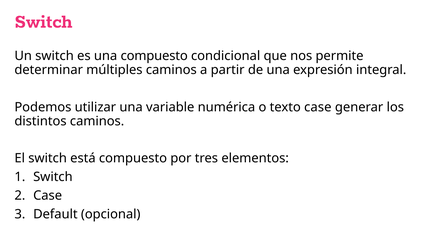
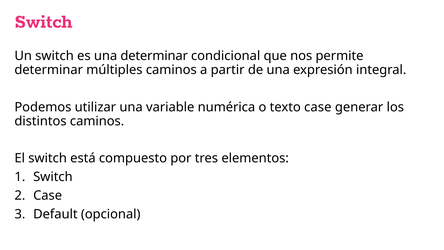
una compuesto: compuesto -> determinar
